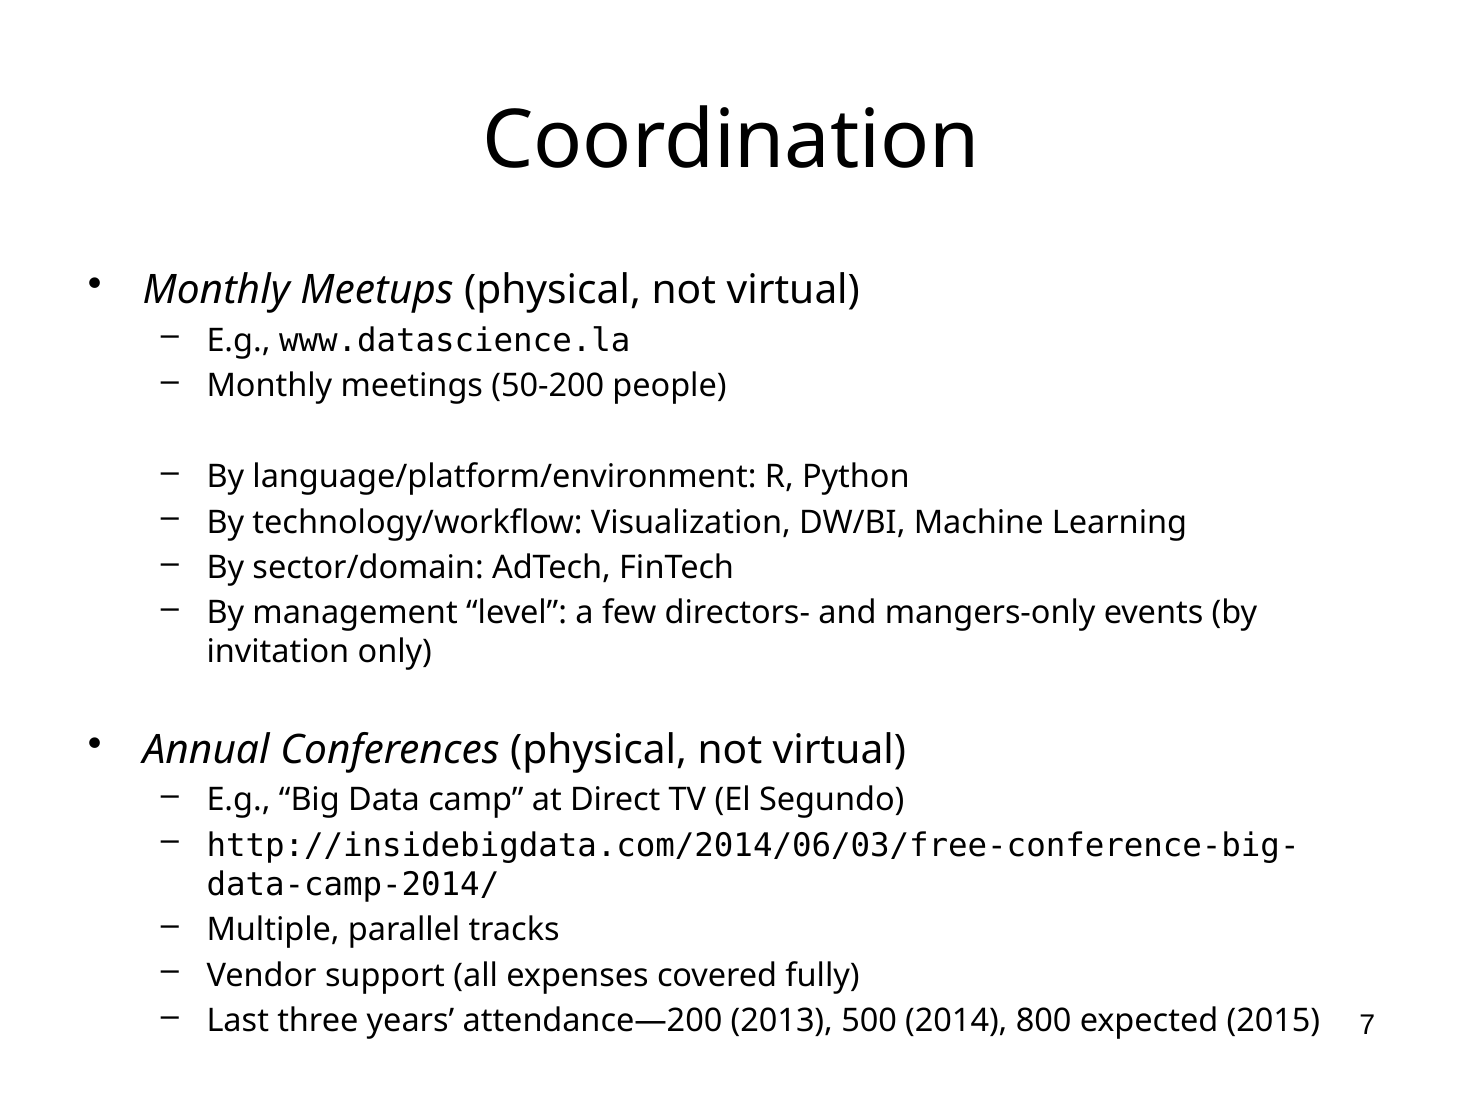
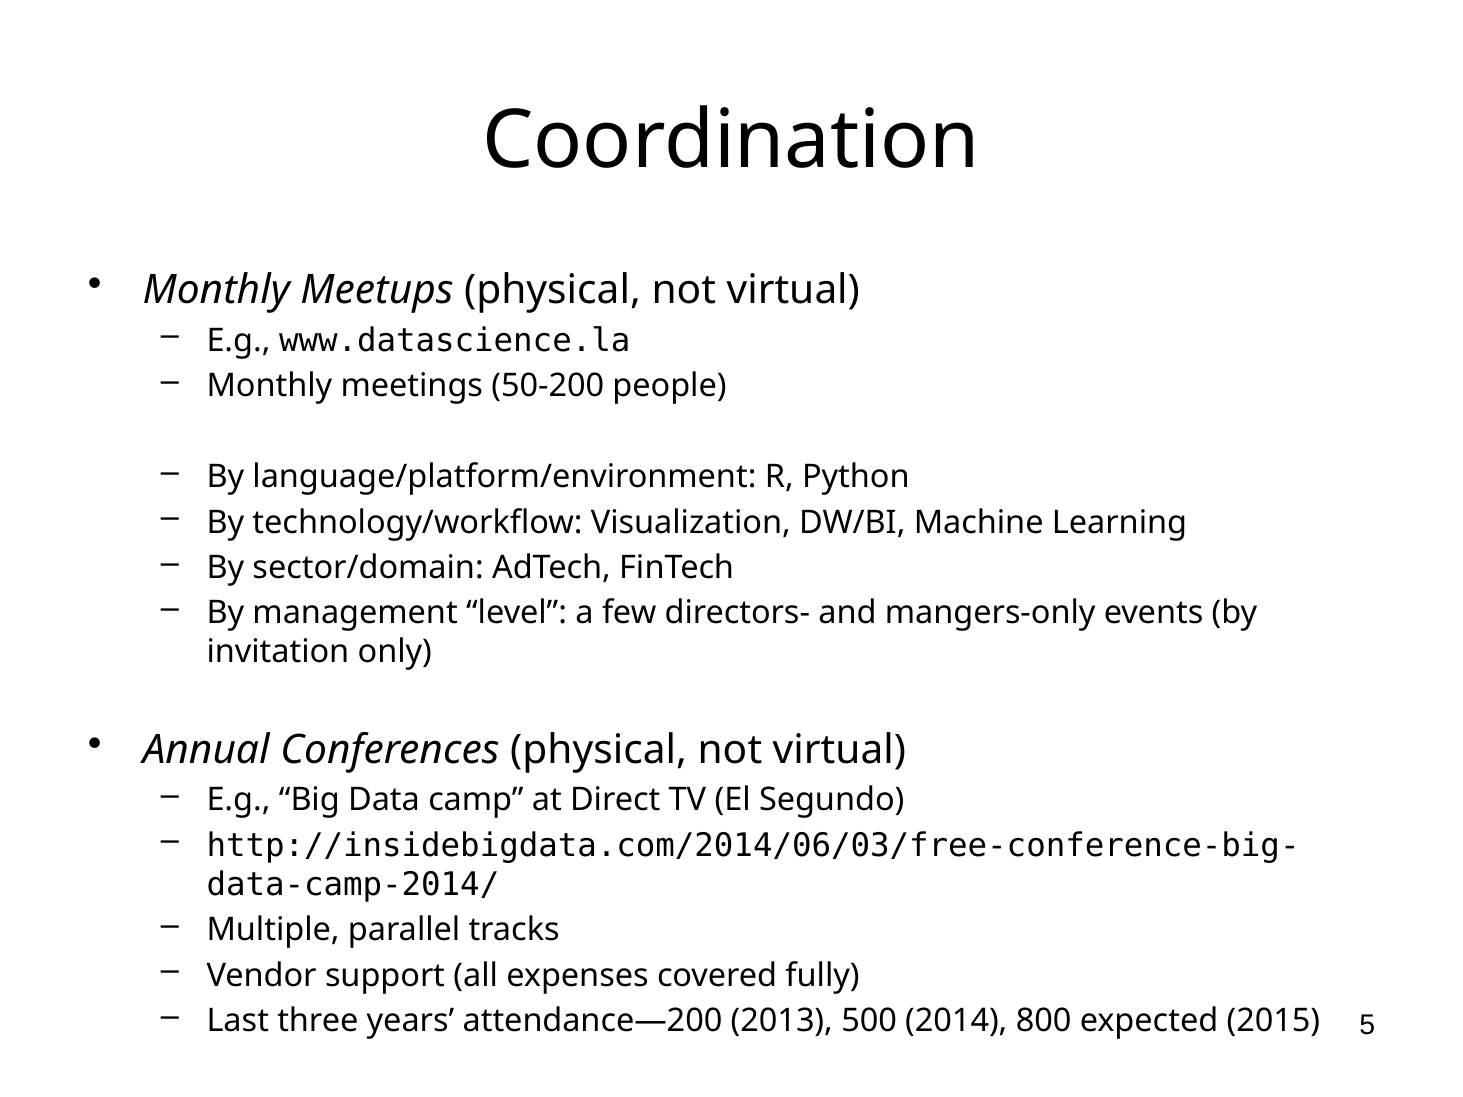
7: 7 -> 5
